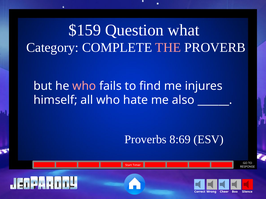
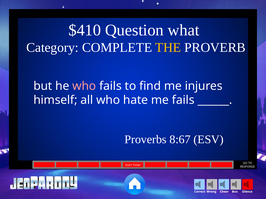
$159: $159 -> $410
THE colour: pink -> yellow
me also: also -> fails
8:69: 8:69 -> 8:67
